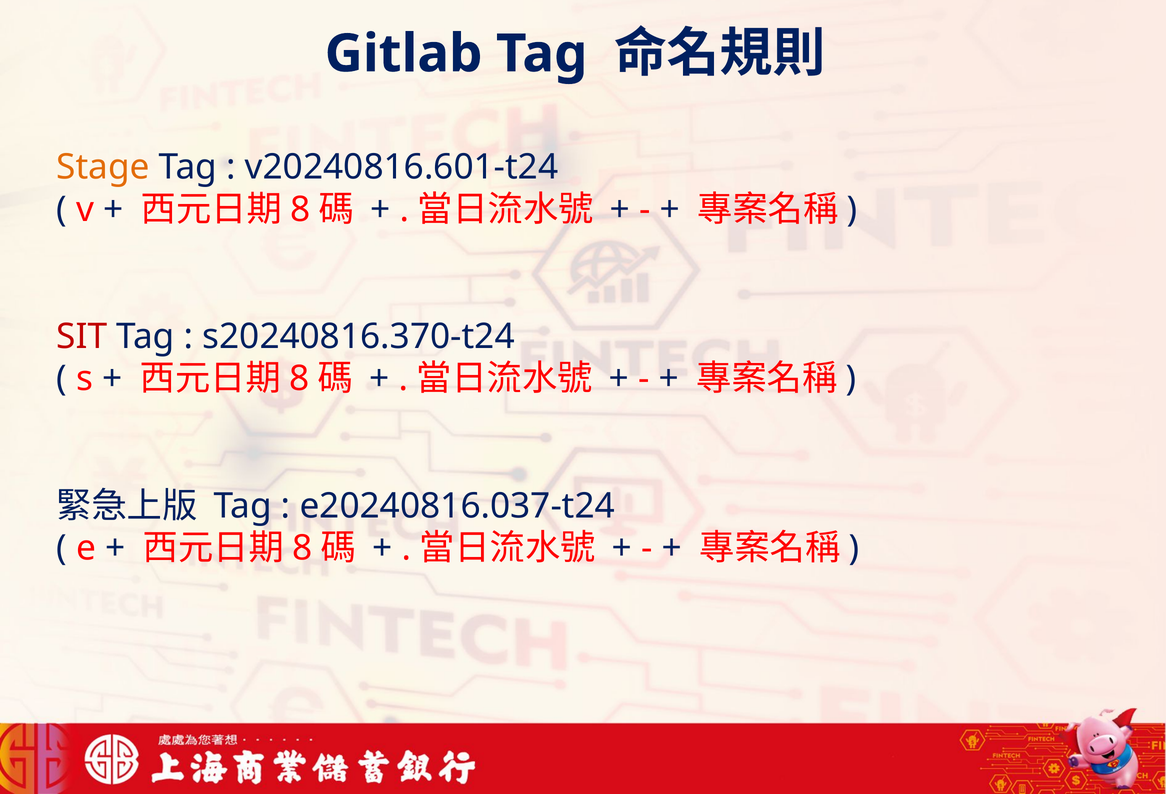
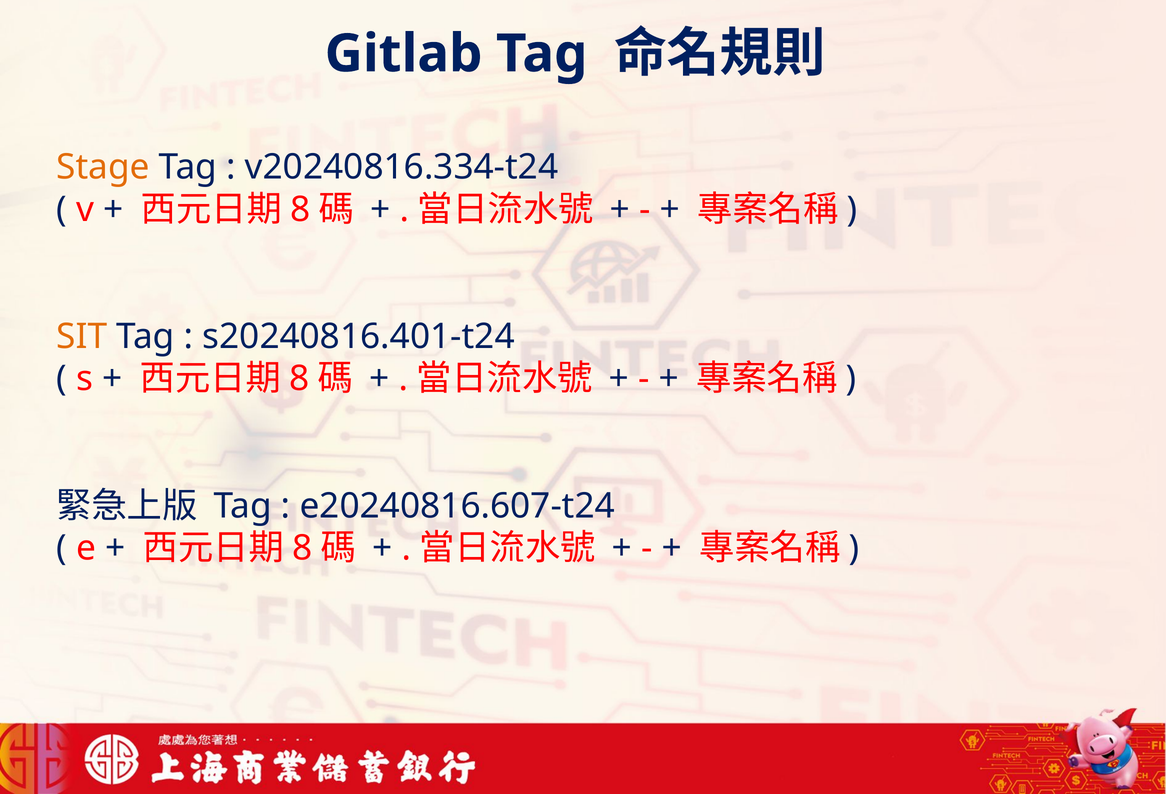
v20240816.601-t24: v20240816.601-t24 -> v20240816.334-t24
SIT colour: red -> orange
s20240816.370-t24: s20240816.370-t24 -> s20240816.401-t24
e20240816.037-t24: e20240816.037-t24 -> e20240816.607-t24
